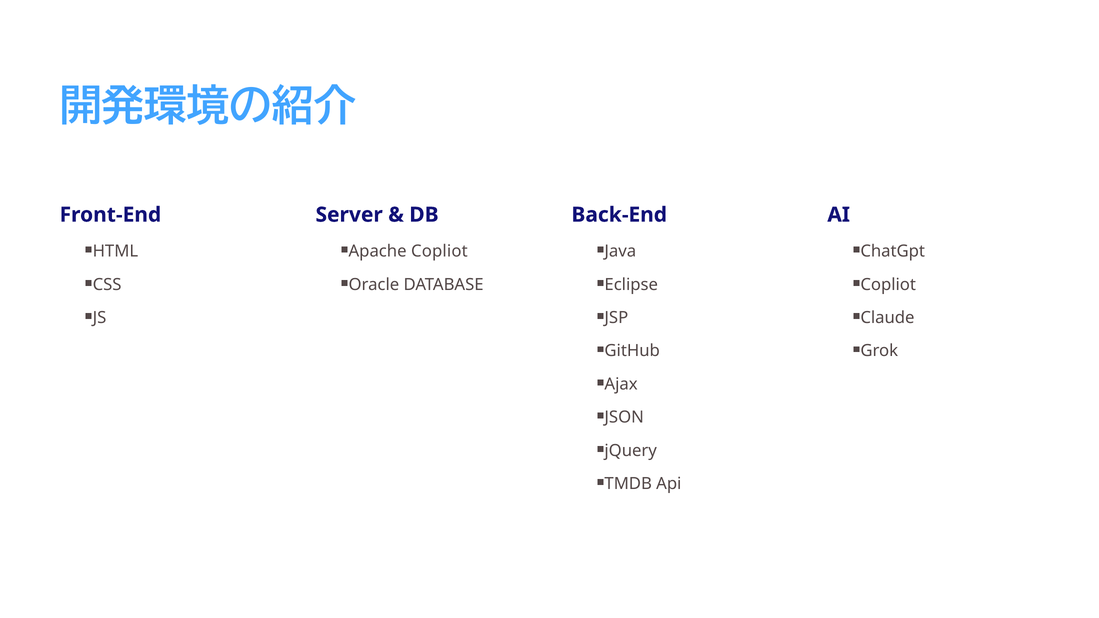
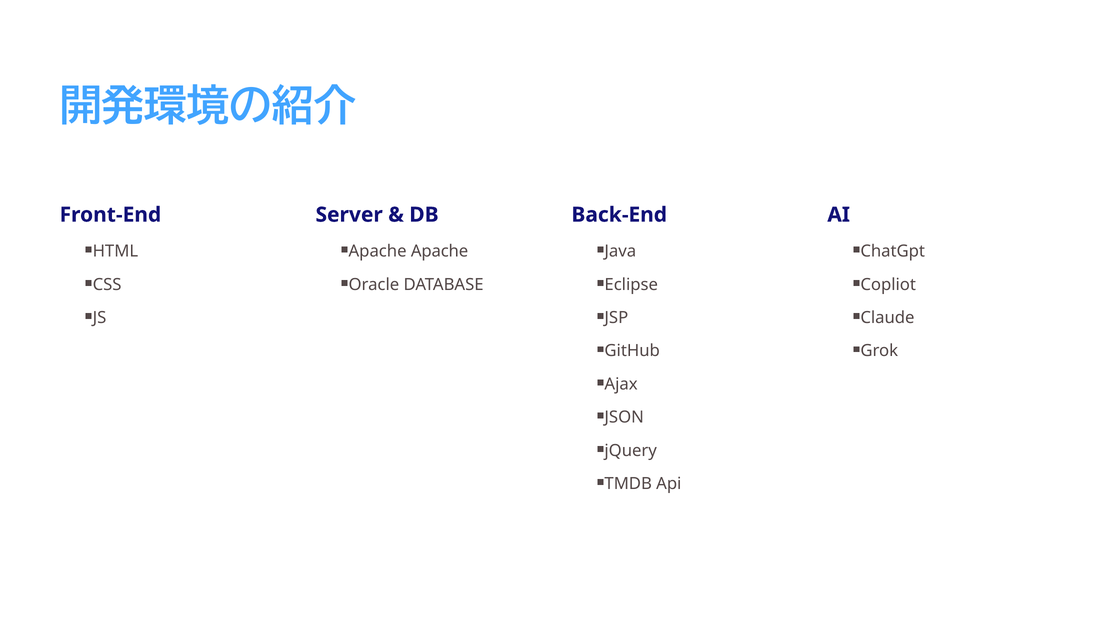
Apache Copliot: Copliot -> Apache
